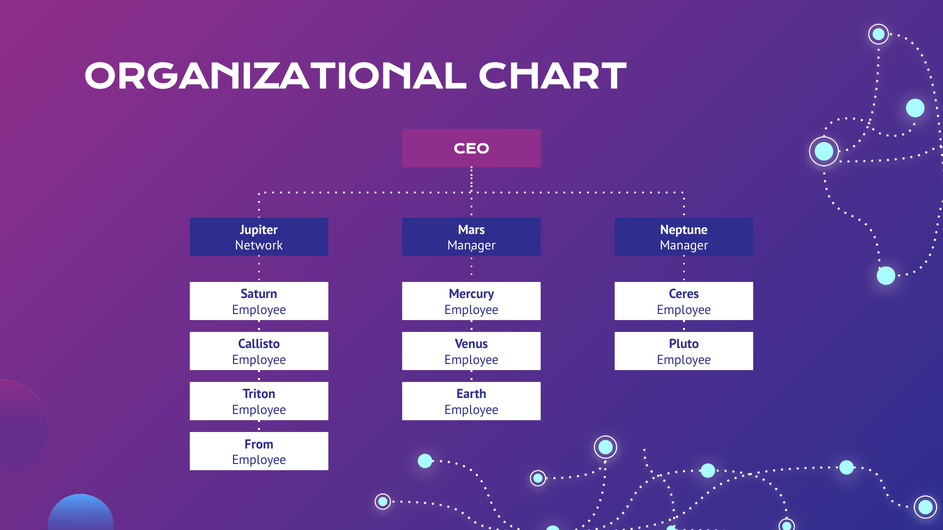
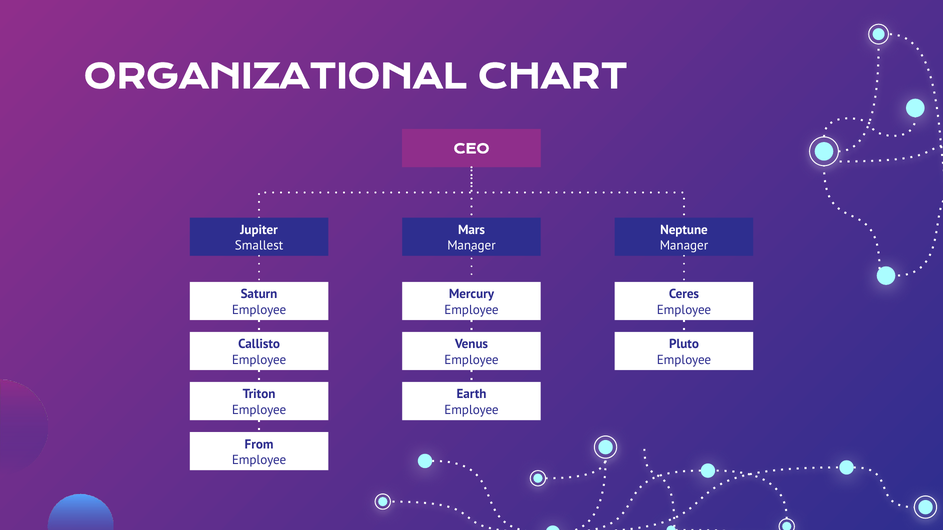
Network: Network -> Smallest
